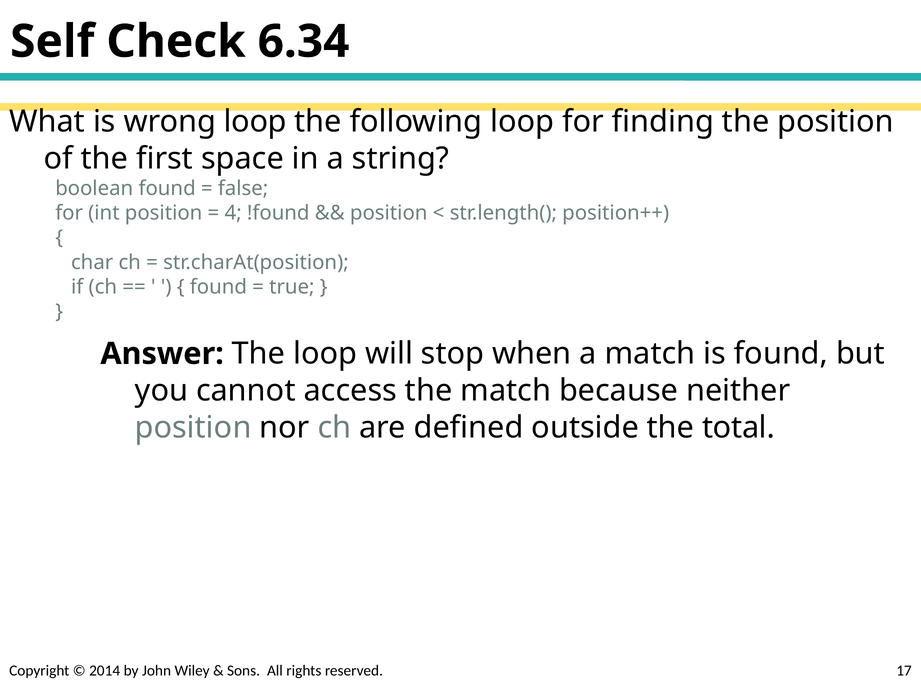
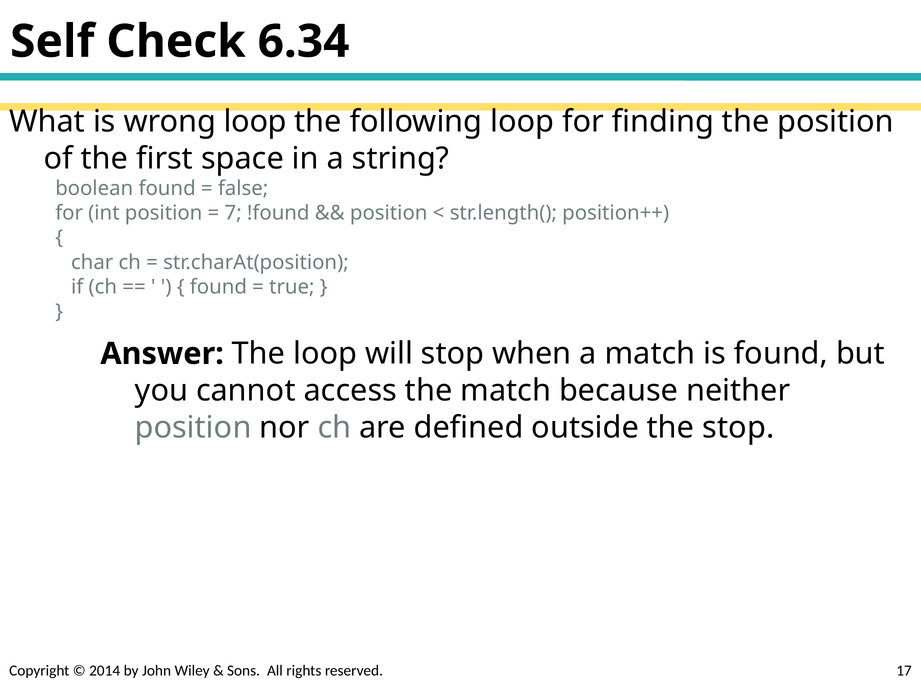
4: 4 -> 7
the total: total -> stop
